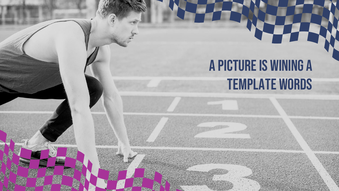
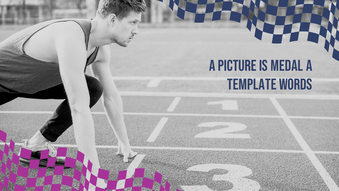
WINING: WINING -> MEDAL
